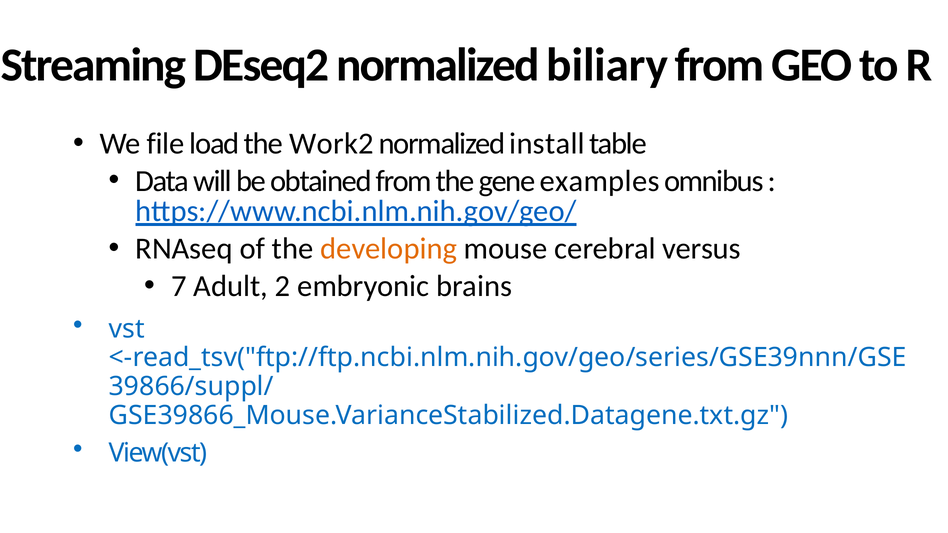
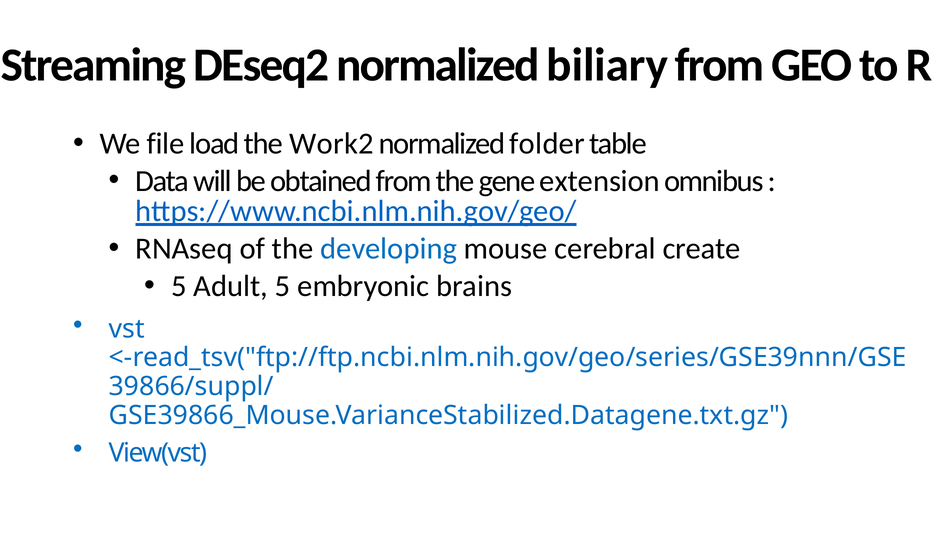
install: install -> folder
examples: examples -> extension
developing colour: orange -> blue
versus: versus -> create
7 at (179, 286): 7 -> 5
Adult 2: 2 -> 5
